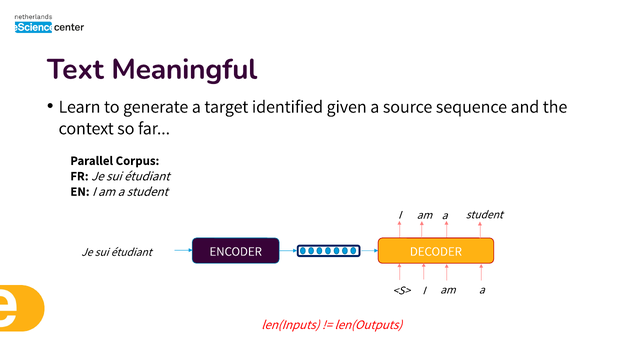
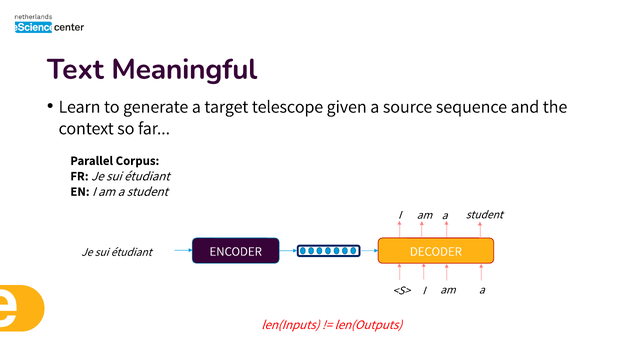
identified: identified -> telescope
